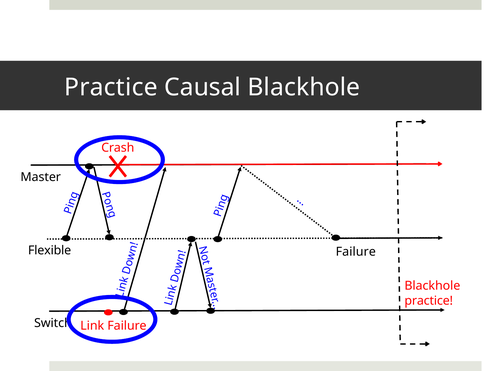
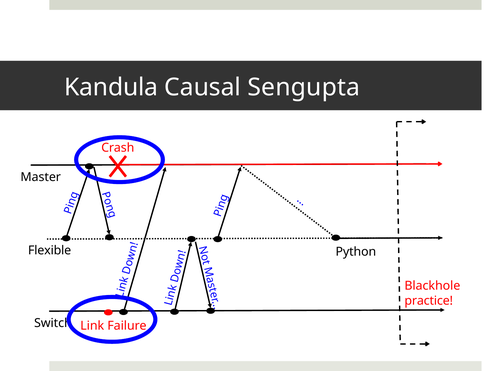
Practice at (111, 87): Practice -> Kandula
Causal Blackhole: Blackhole -> Sengupta
Failure at (356, 252): Failure -> Python
